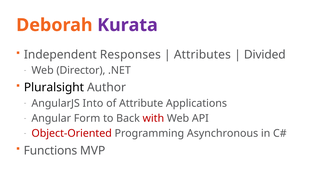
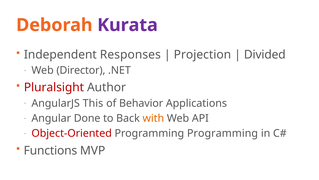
Attributes: Attributes -> Projection
Pluralsight colour: black -> red
Into: Into -> This
Attribute: Attribute -> Behavior
Form: Form -> Done
with colour: red -> orange
Programming Asynchronous: Asynchronous -> Programming
